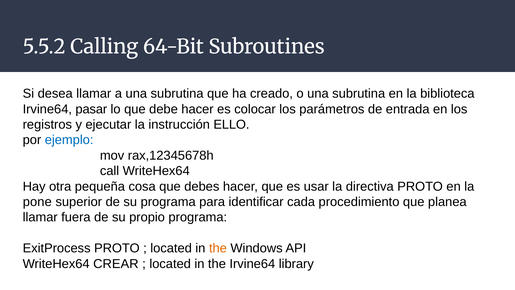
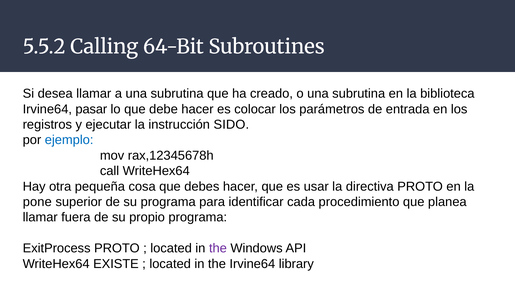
ELLO: ELLO -> SIDO
the at (218, 248) colour: orange -> purple
CREAR: CREAR -> EXISTE
